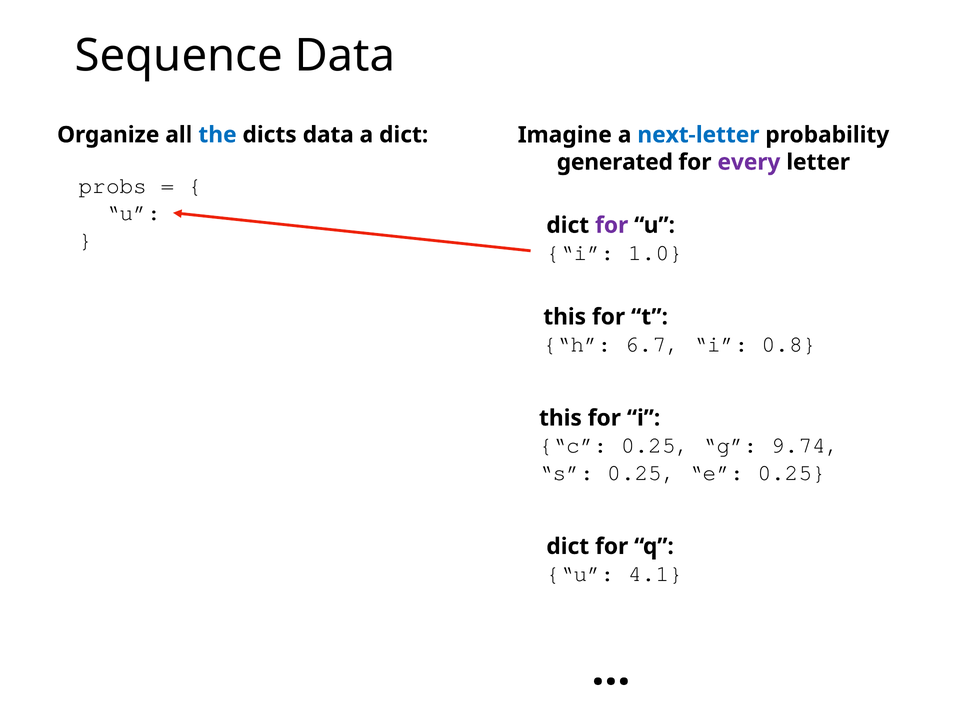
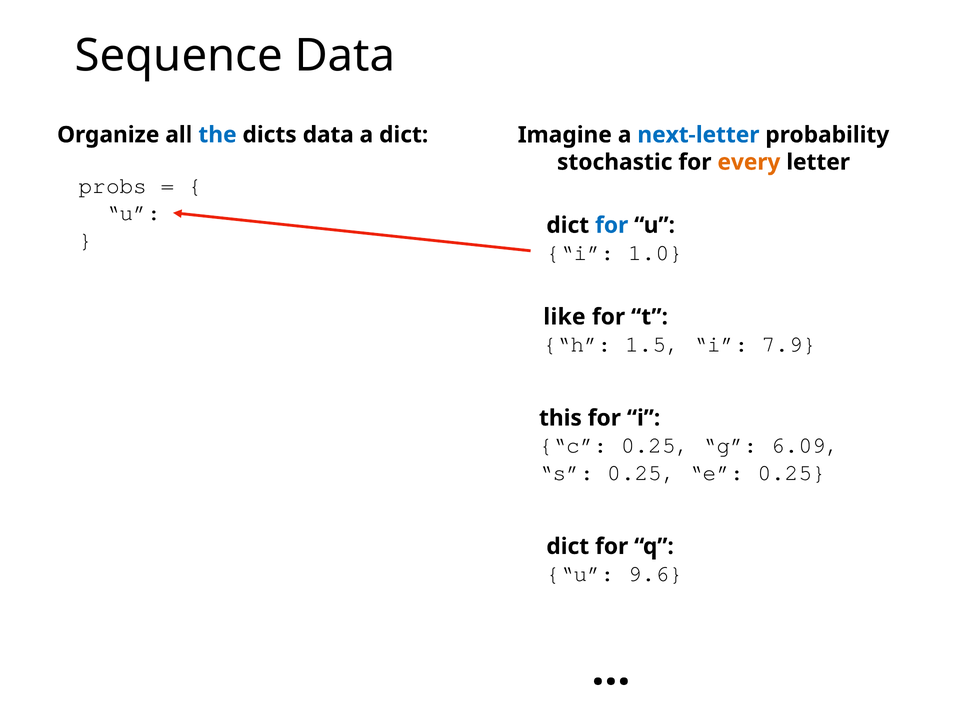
generated: generated -> stochastic
every colour: purple -> orange
for at (612, 225) colour: purple -> blue
this at (565, 317): this -> like
6.7: 6.7 -> 1.5
0.8: 0.8 -> 7.9
9.74: 9.74 -> 6.09
4.1: 4.1 -> 9.6
